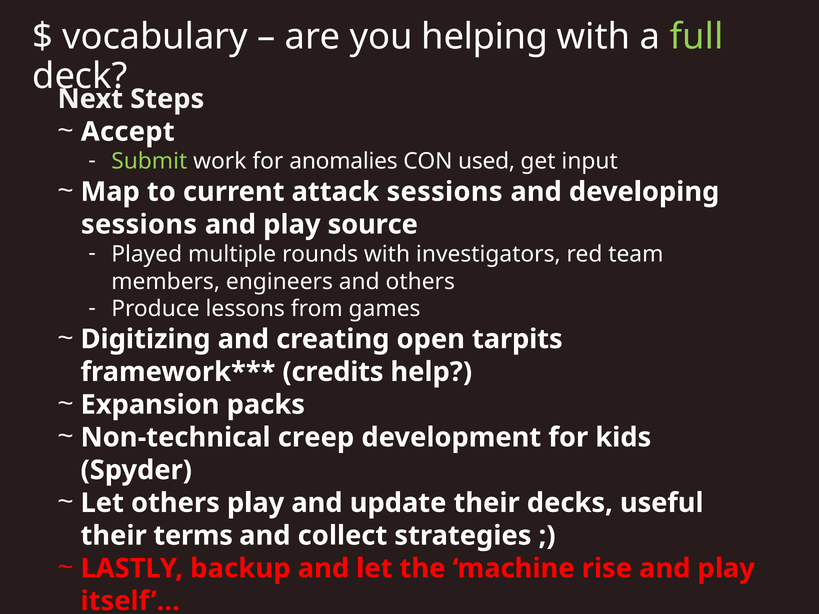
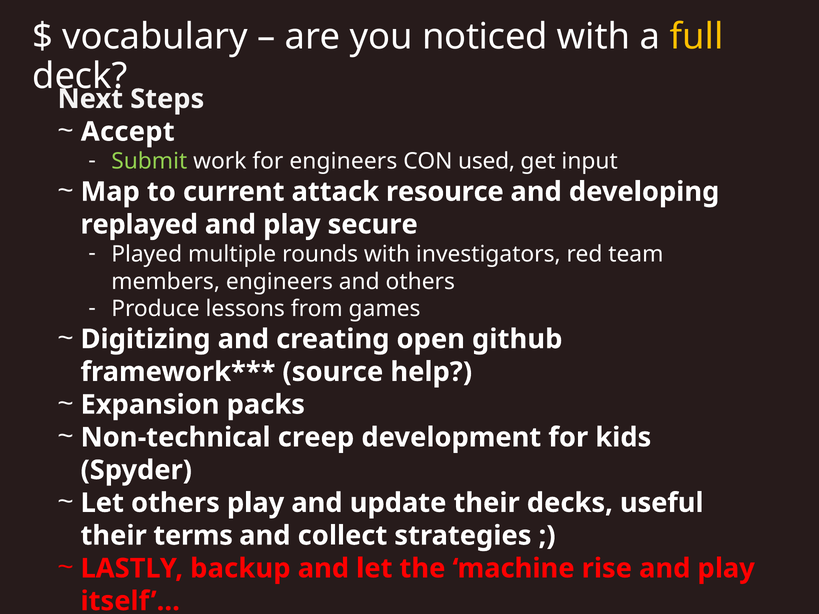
helping: helping -> noticed
full colour: light green -> yellow
for anomalies: anomalies -> engineers
attack sessions: sessions -> resource
sessions at (139, 225): sessions -> replayed
source: source -> secure
tarpits: tarpits -> github
credits: credits -> source
